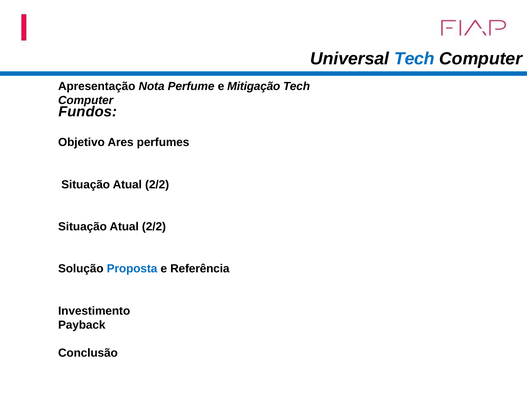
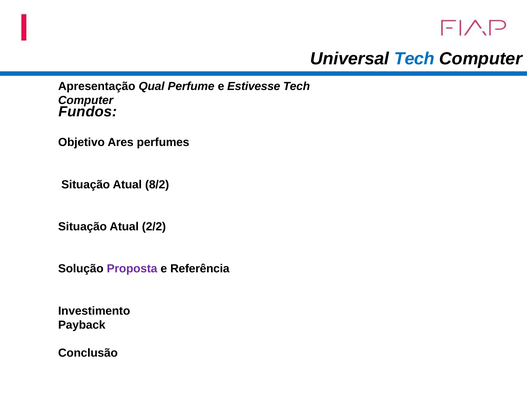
Nota: Nota -> Qual
Mitigação: Mitigação -> Estivesse
2/2 at (157, 185): 2/2 -> 8/2
Proposta colour: blue -> purple
